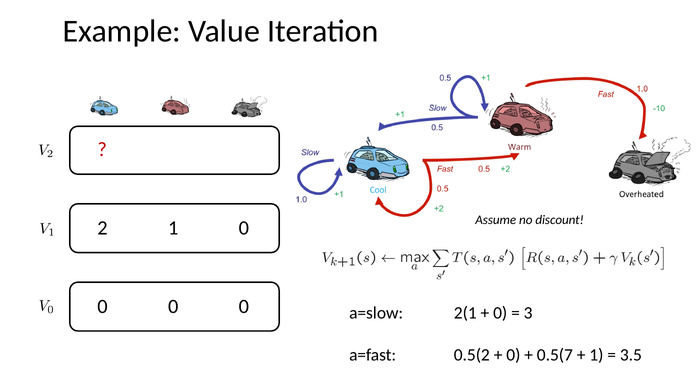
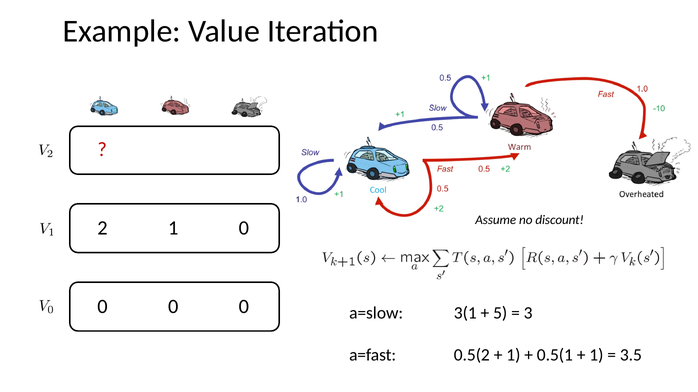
2(1: 2(1 -> 3(1
0 at (500, 313): 0 -> 5
0 at (513, 355): 0 -> 1
0.5(7: 0.5(7 -> 0.5(1
